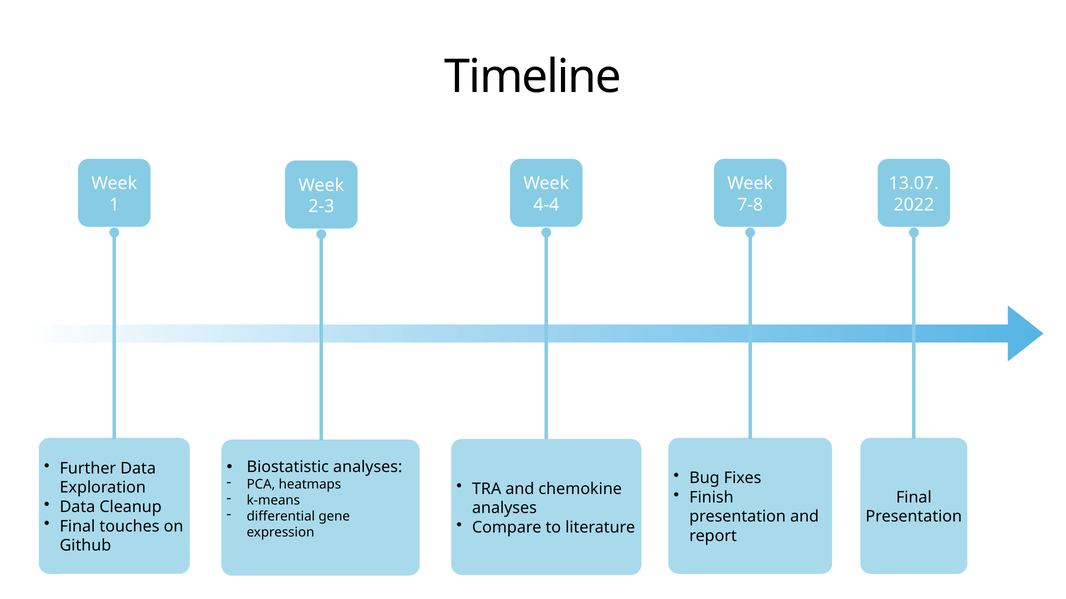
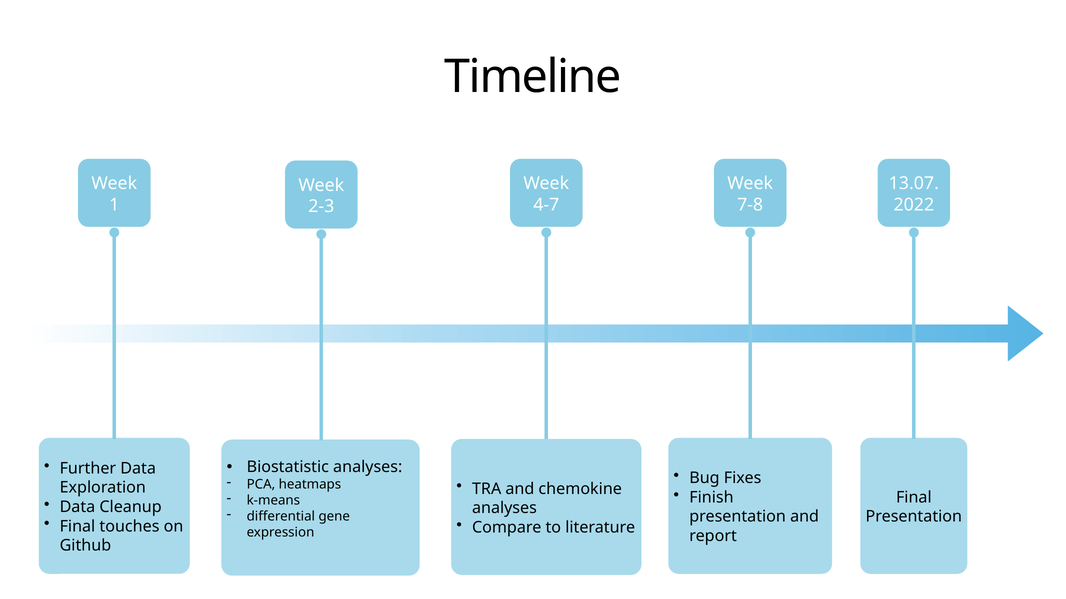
4-4: 4-4 -> 4-7
